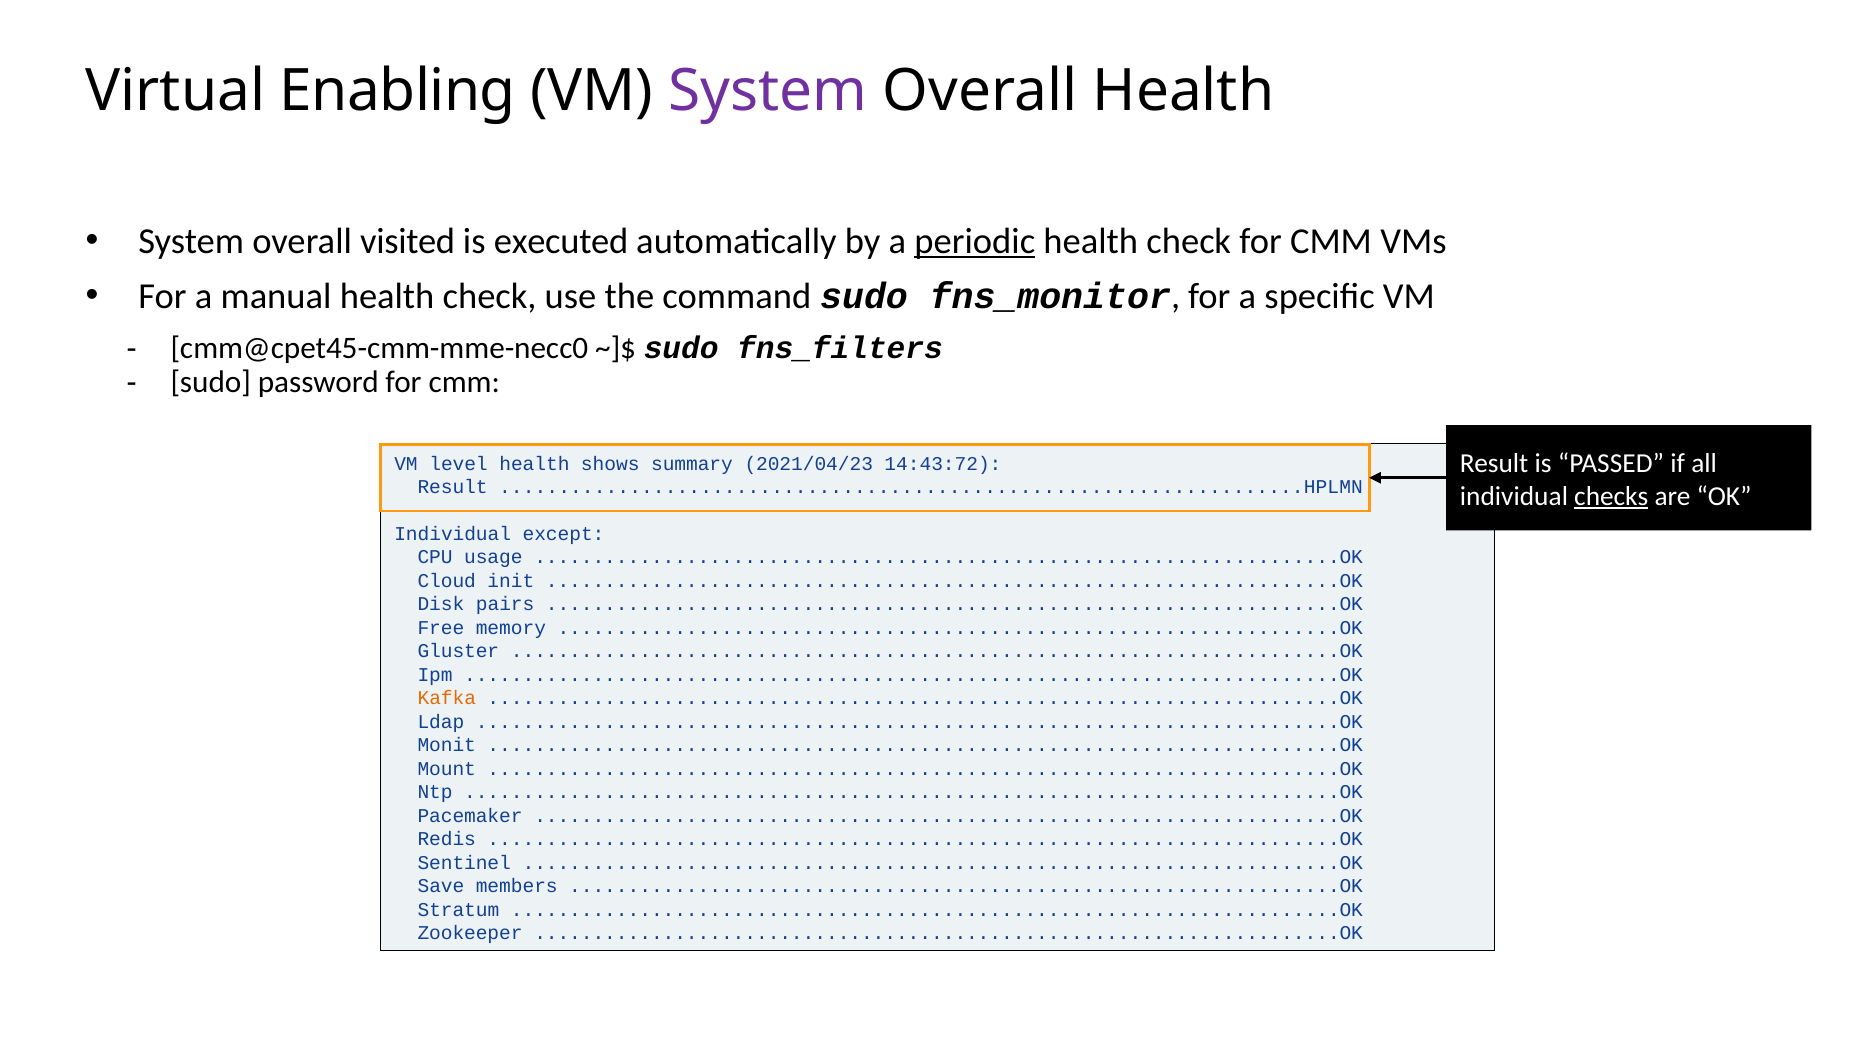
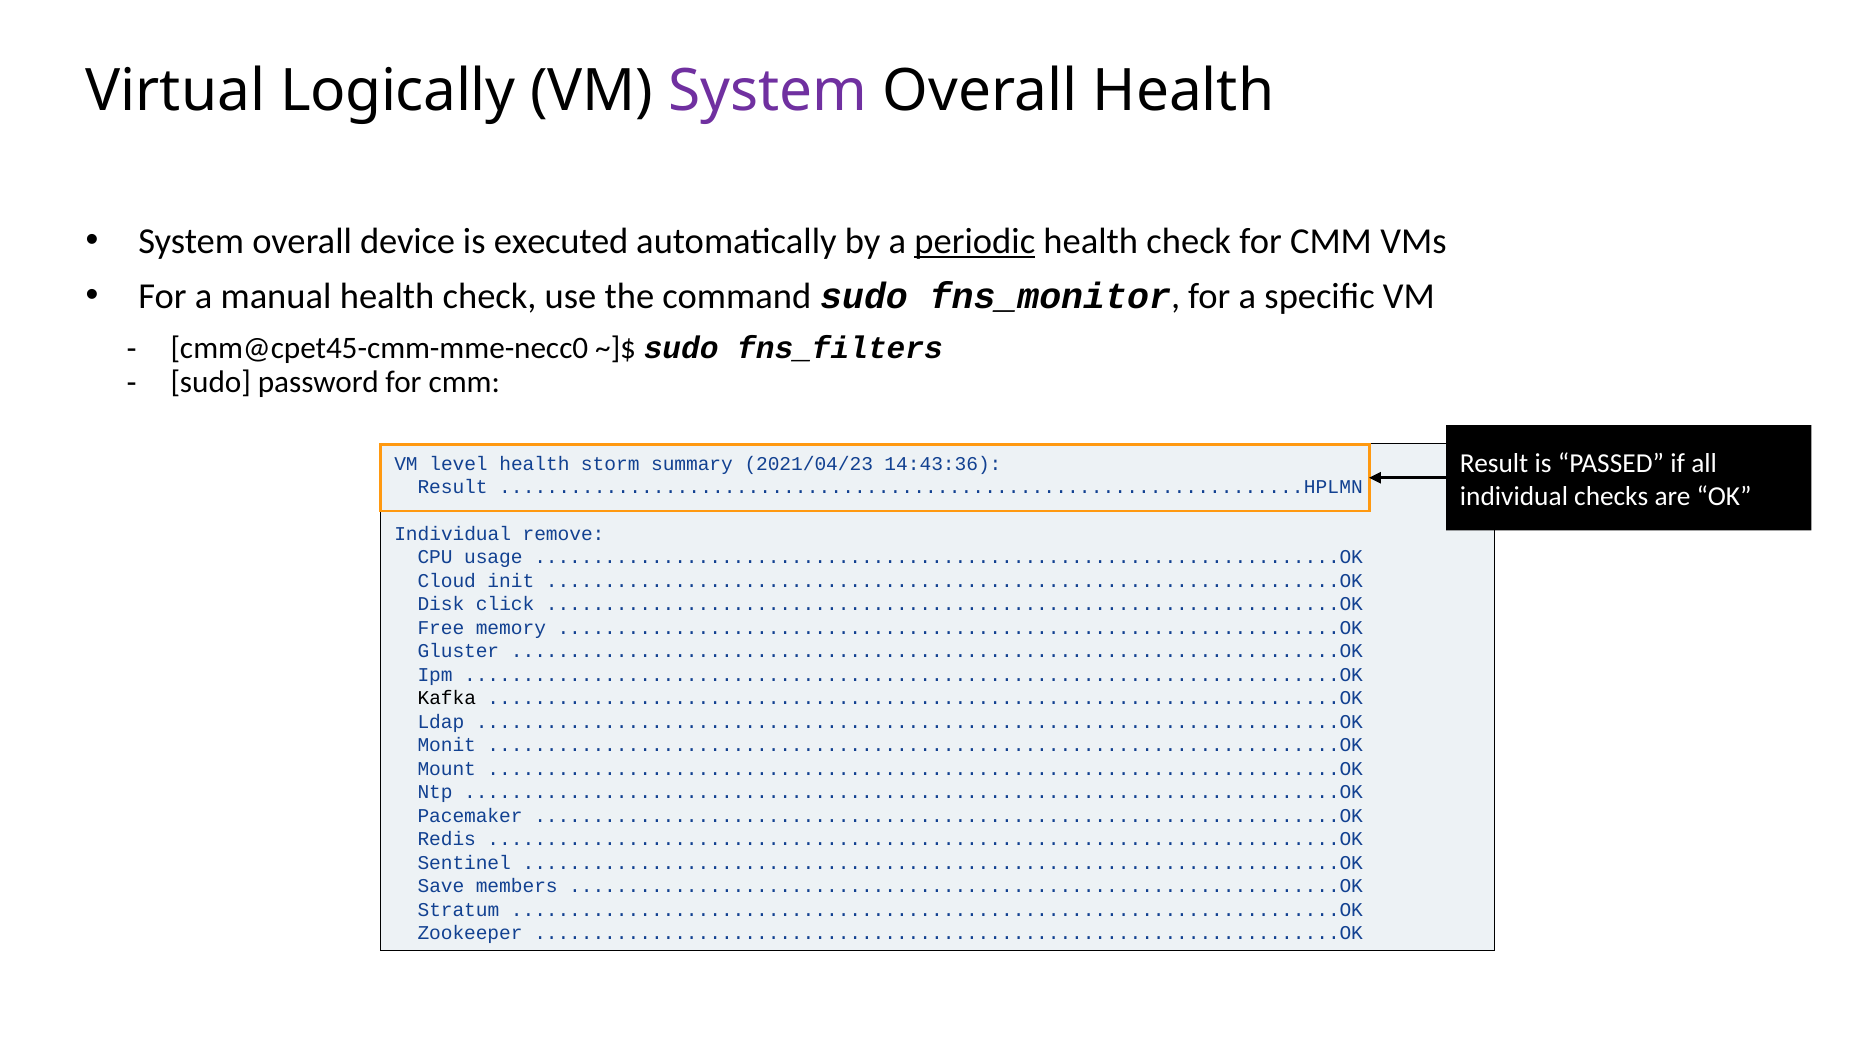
Enabling: Enabling -> Logically
visited: visited -> device
shows: shows -> storm
14:43:72: 14:43:72 -> 14:43:36
checks underline: present -> none
except: except -> remove
pairs: pairs -> click
Kafka colour: orange -> black
